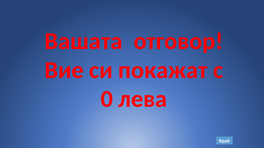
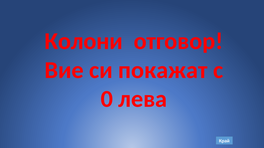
Вашата: Вашата -> Колони
